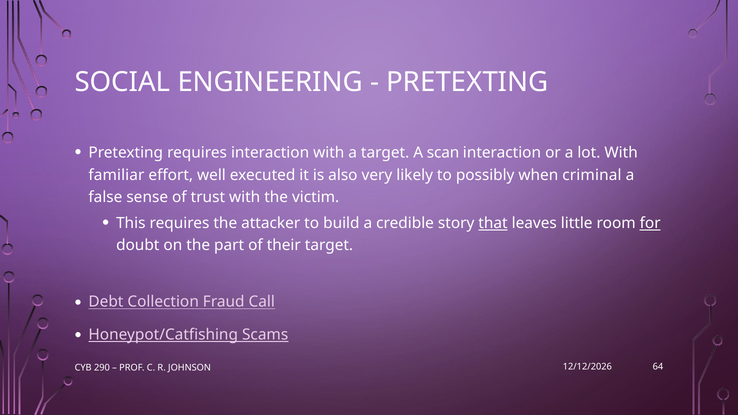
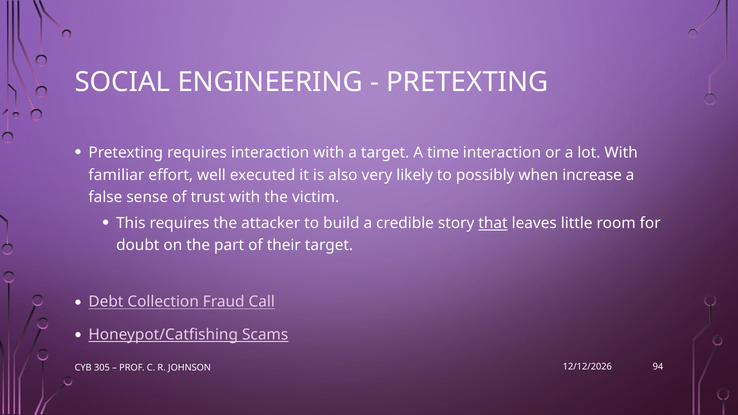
scan: scan -> time
criminal: criminal -> increase
for underline: present -> none
290: 290 -> 305
64: 64 -> 94
